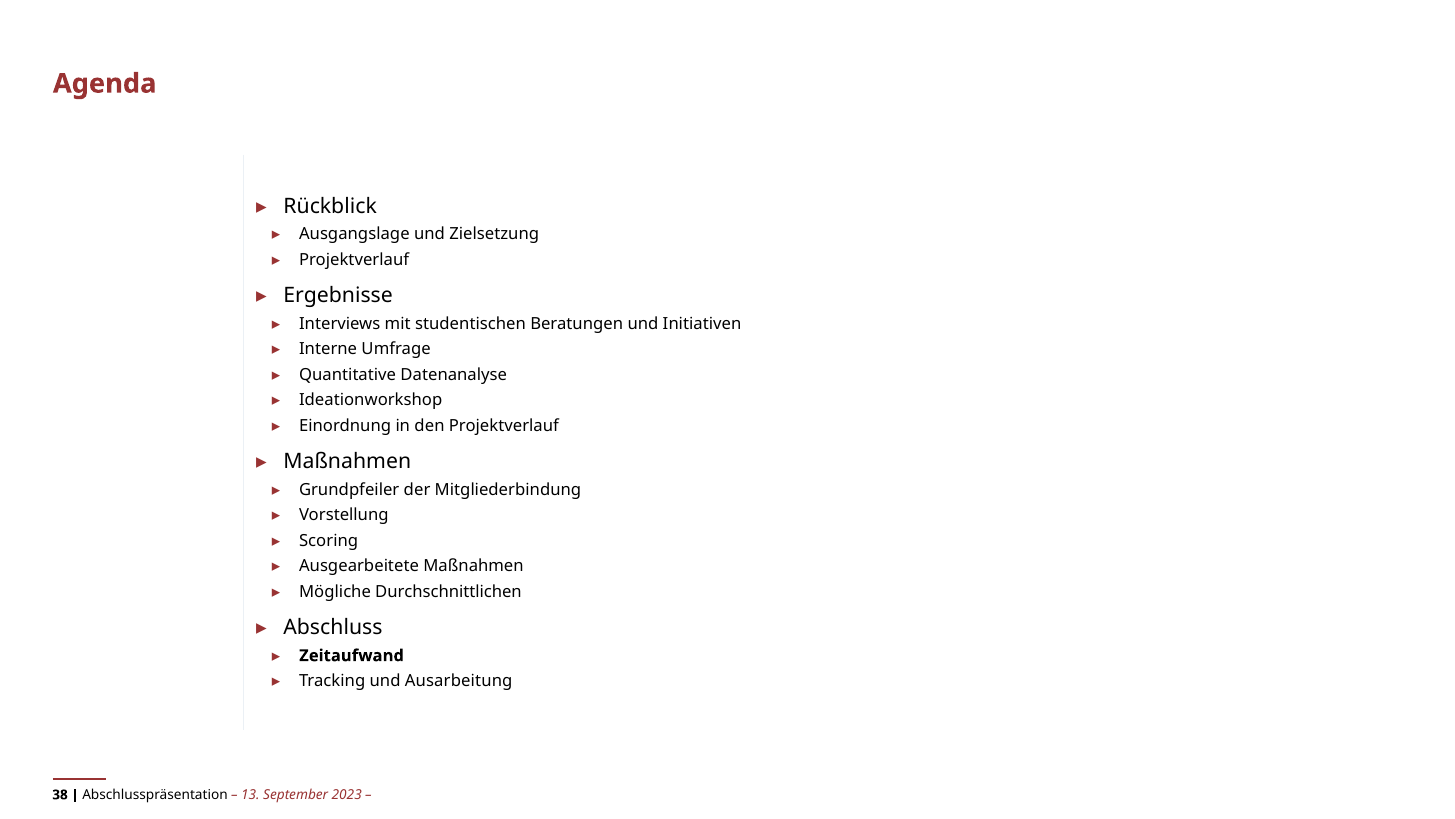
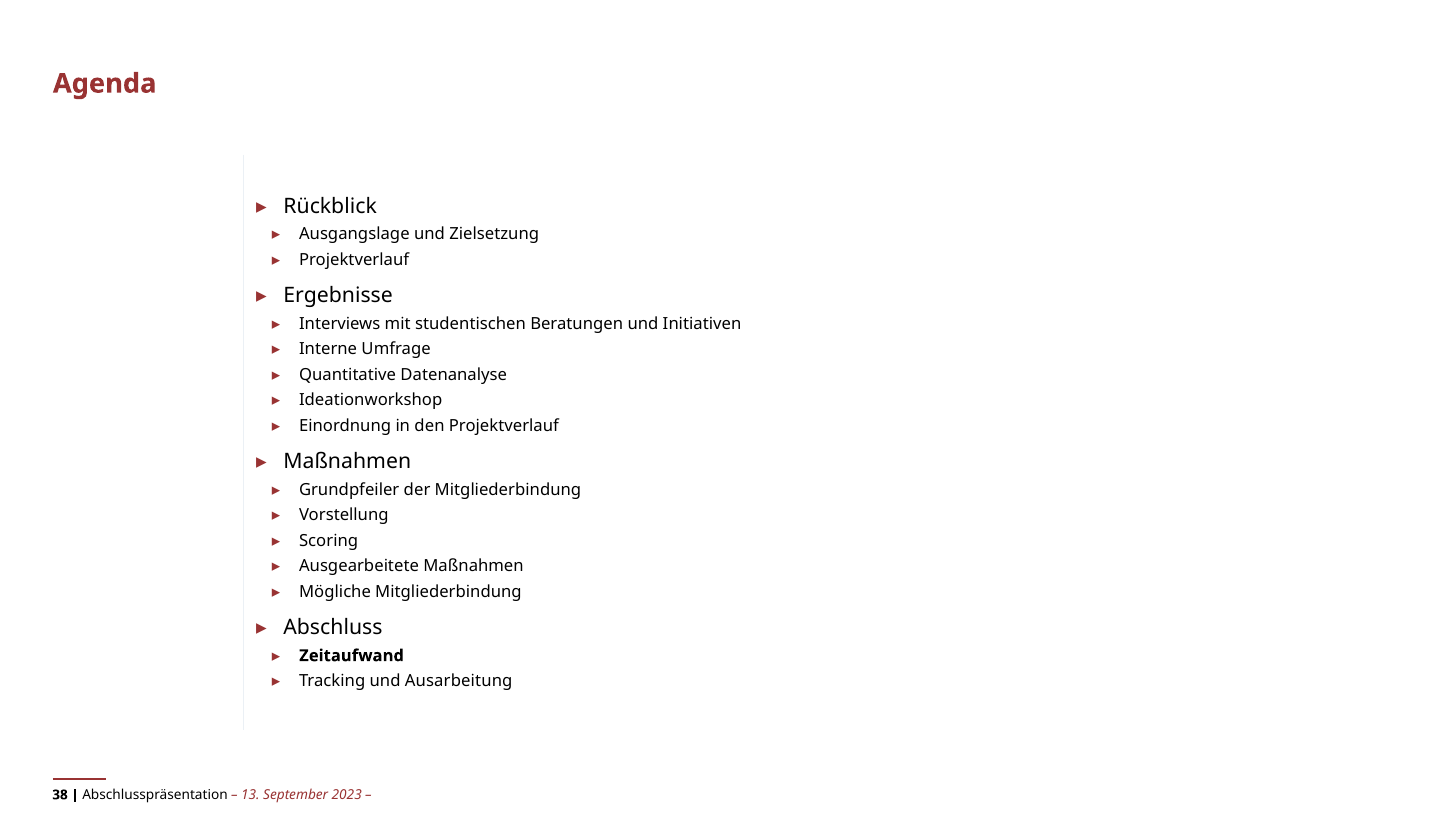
Mögliche Durchschnittlichen: Durchschnittlichen -> Mitgliederbindung
